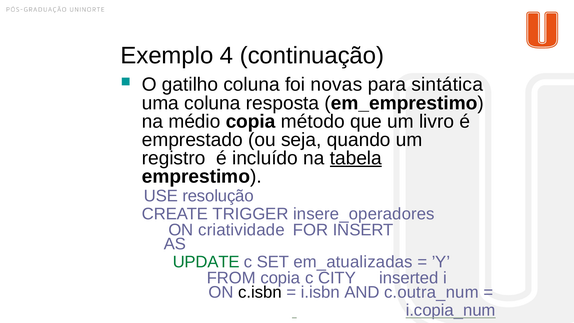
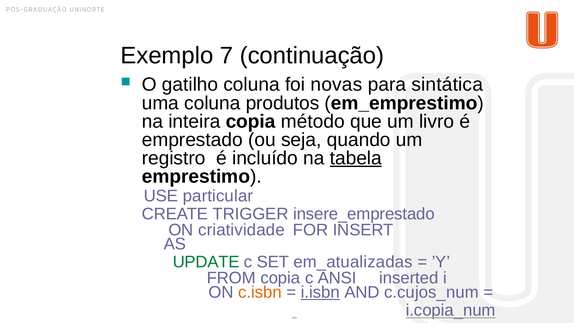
4: 4 -> 7
resposta: resposta -> produtos
médio: médio -> inteira
resolução: resolução -> particular
insere_operadores: insere_operadores -> insere_emprestado
CITY: CITY -> ANSI
c.isbn colour: black -> orange
i.isbn underline: none -> present
c.outra_num: c.outra_num -> c.cujos_num
